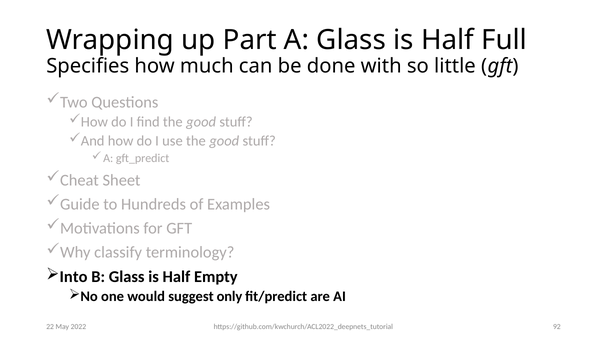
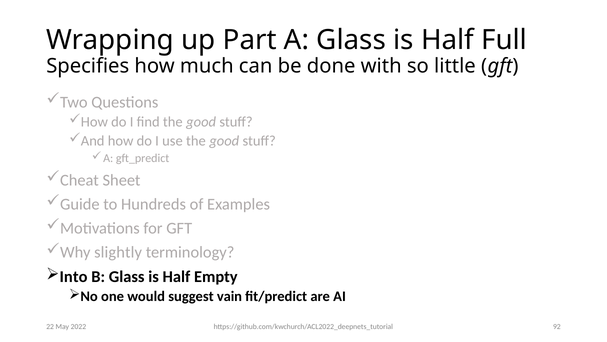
classify: classify -> slightly
only: only -> vain
